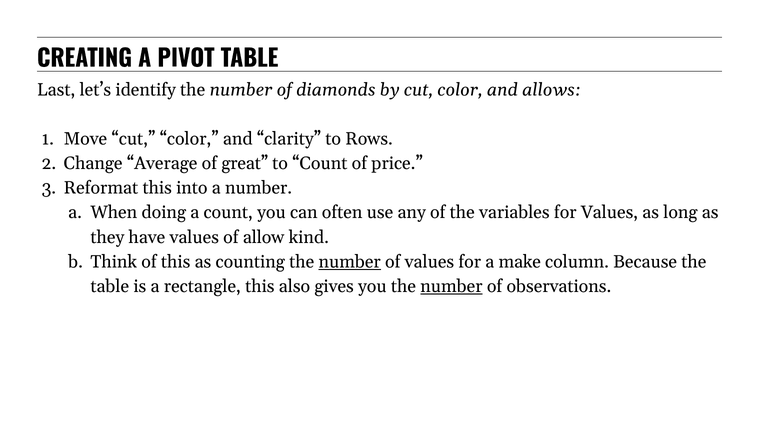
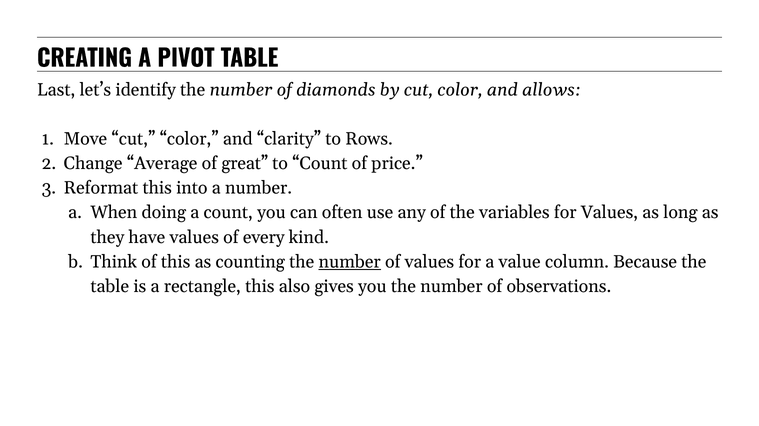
allow: allow -> every
make: make -> value
number at (451, 286) underline: present -> none
